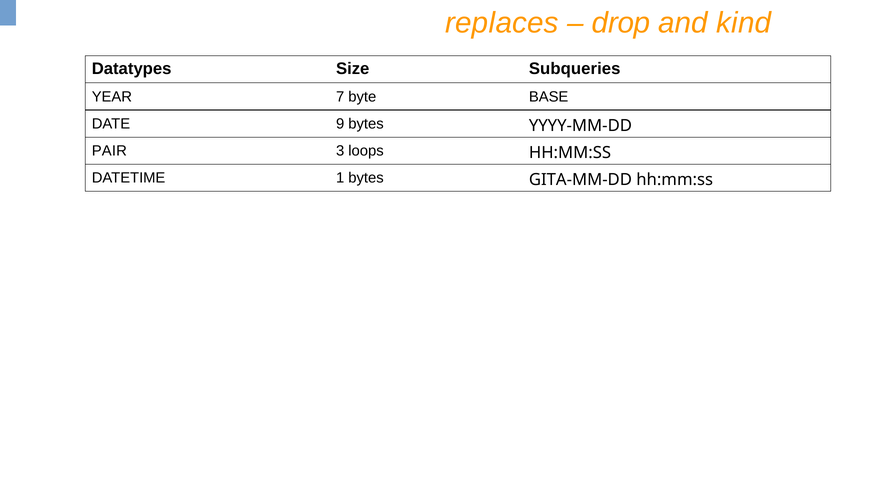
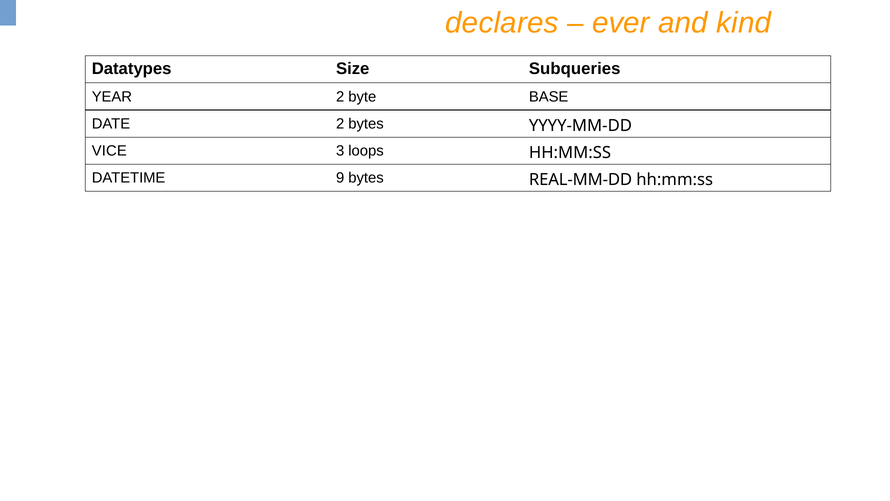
replaces: replaces -> declares
drop: drop -> ever
YEAR 7: 7 -> 2
DATE 9: 9 -> 2
PAIR: PAIR -> VICE
1: 1 -> 9
GITA-MM-DD: GITA-MM-DD -> REAL-MM-DD
